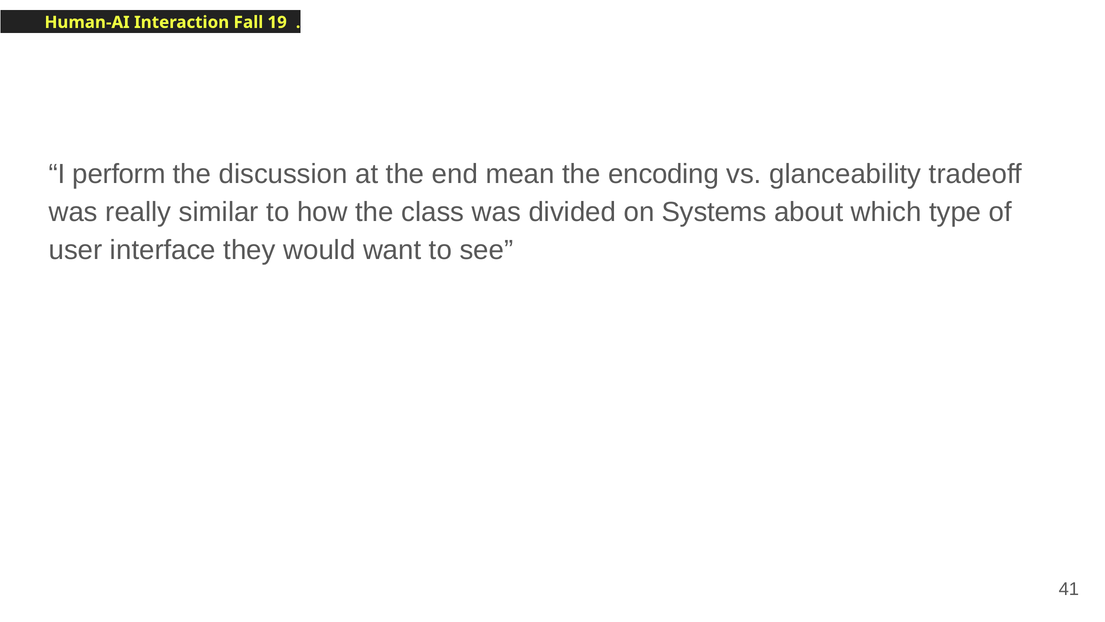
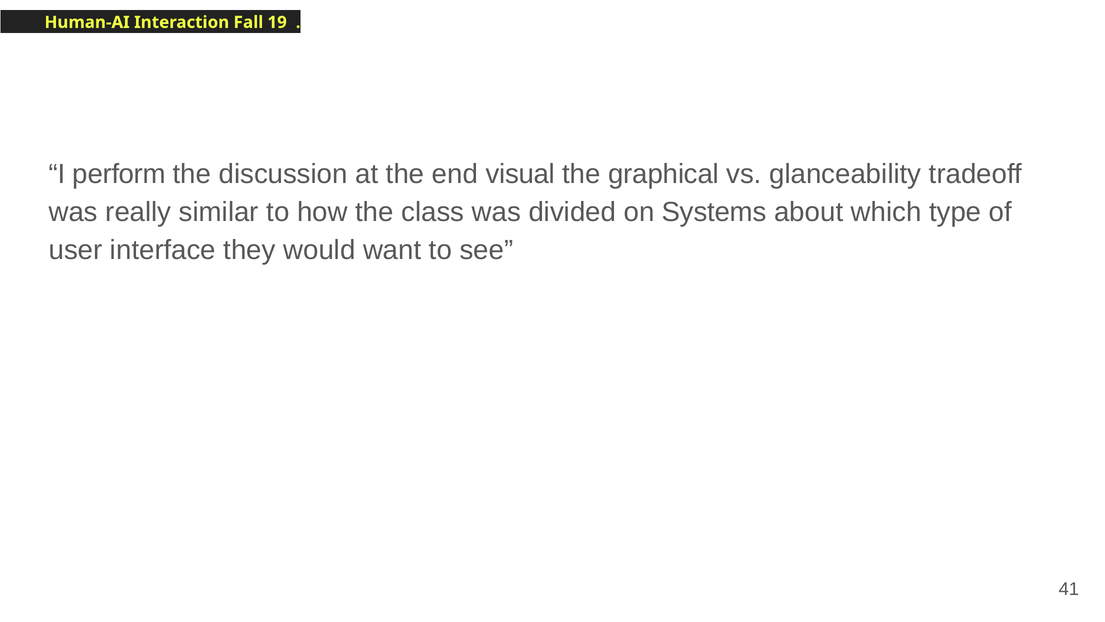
mean: mean -> visual
encoding: encoding -> graphical
